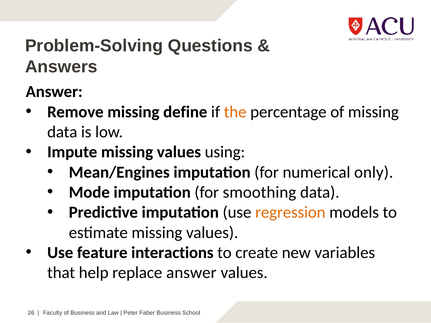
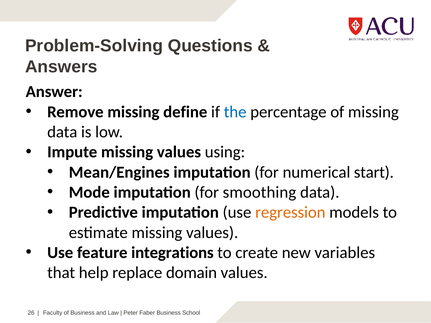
the colour: orange -> blue
only: only -> start
interactions: interactions -> integrations
replace answer: answer -> domain
